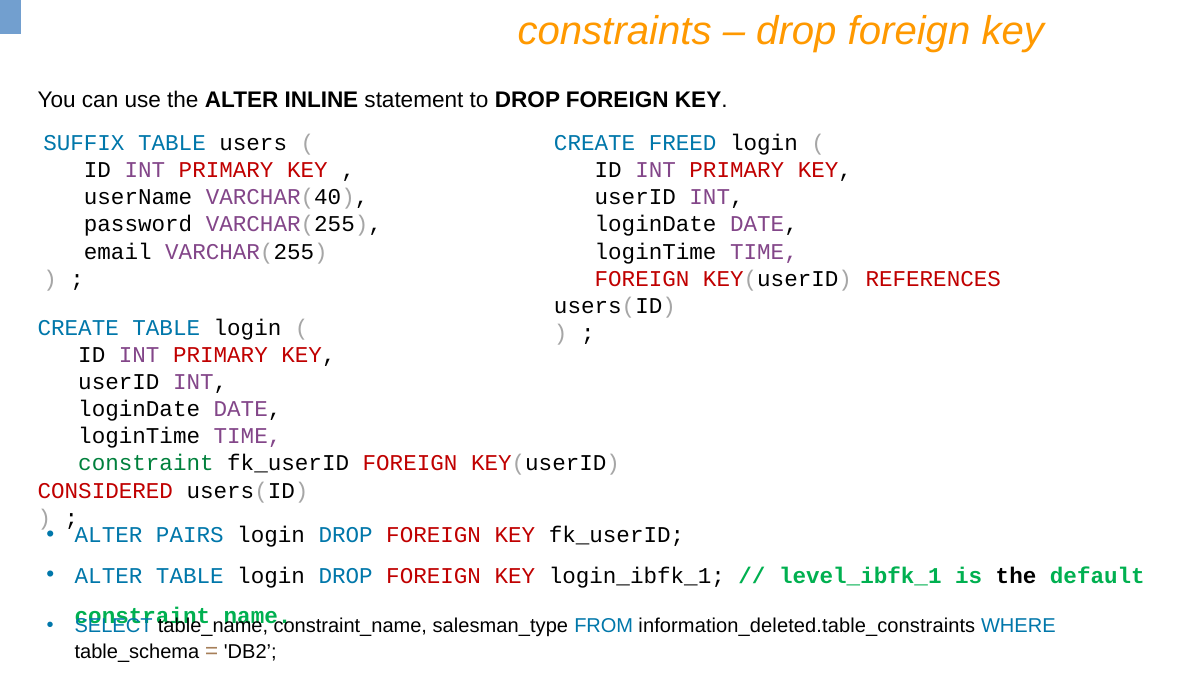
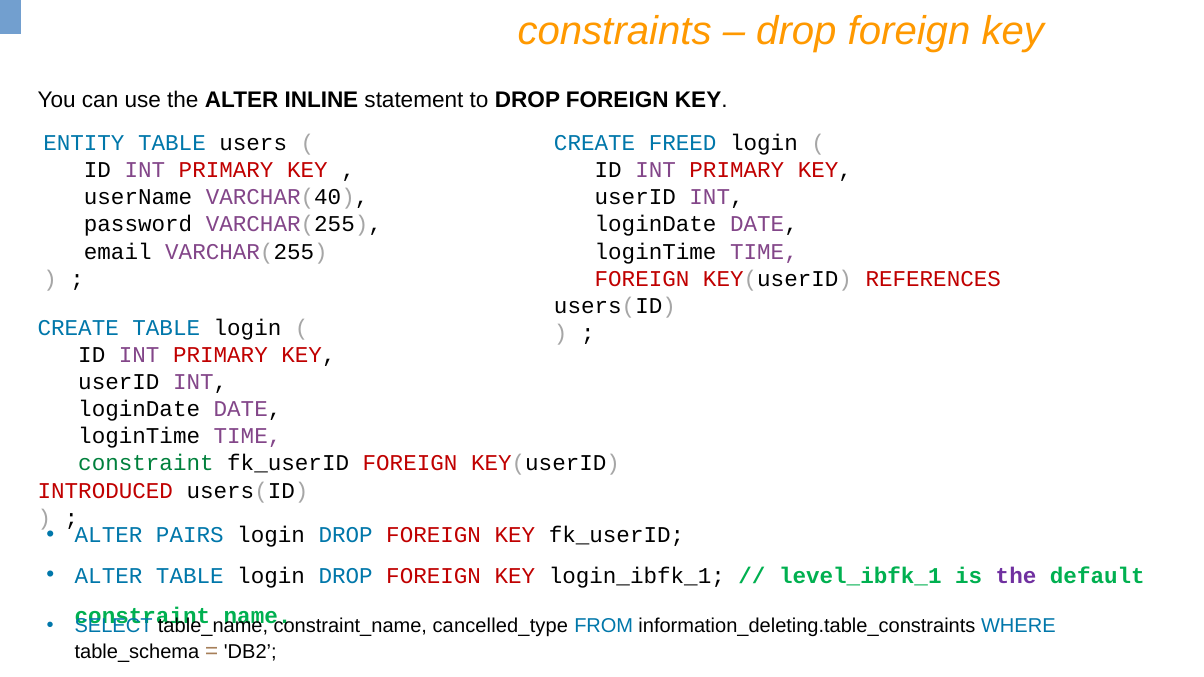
SUFFIX: SUFFIX -> ENTITY
CONSIDERED: CONSIDERED -> INTRODUCED
the at (1016, 576) colour: black -> purple
salesman_type: salesman_type -> cancelled_type
information_deleted.table_constraints: information_deleted.table_constraints -> information_deleting.table_constraints
